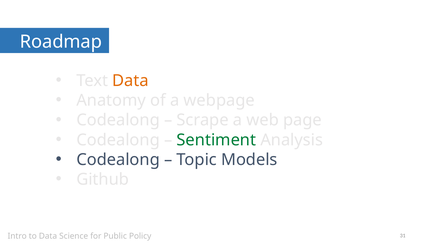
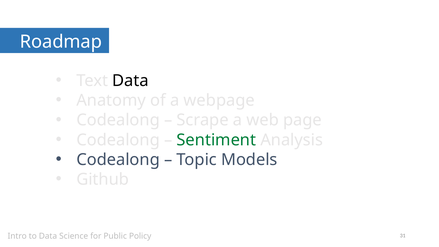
Data at (130, 81) colour: orange -> black
